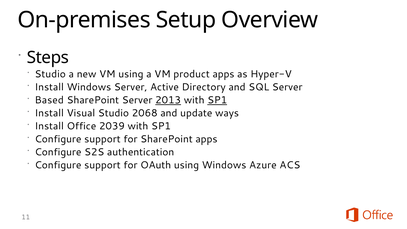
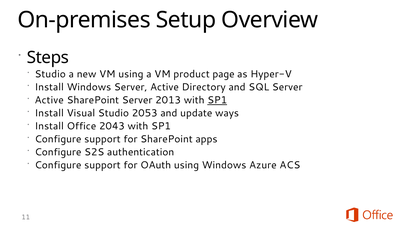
product apps: apps -> page
Based at (49, 100): Based -> Active
2013 underline: present -> none
2068: 2068 -> 2053
2039: 2039 -> 2043
